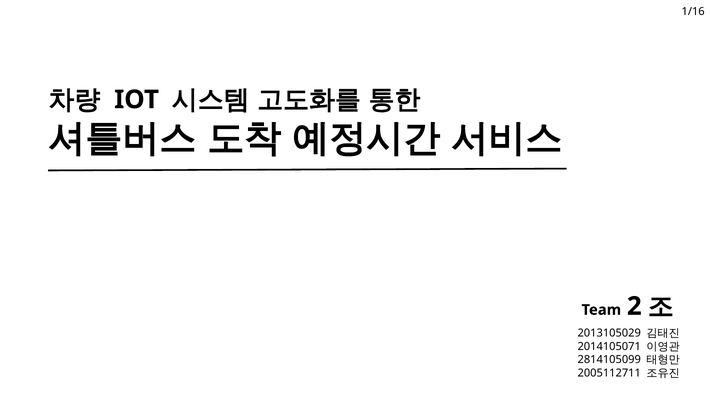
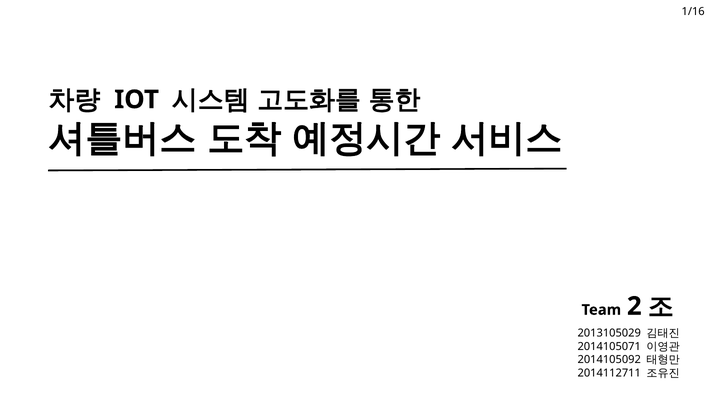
2814105099: 2814105099 -> 2014105092
2005112711: 2005112711 -> 2014112711
